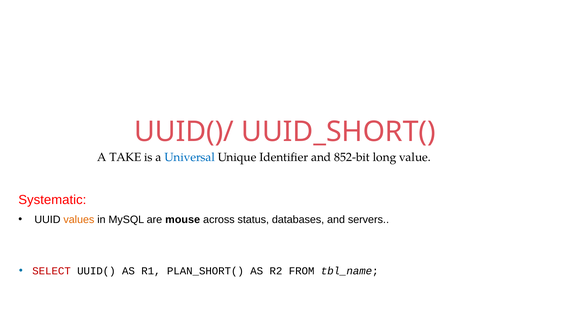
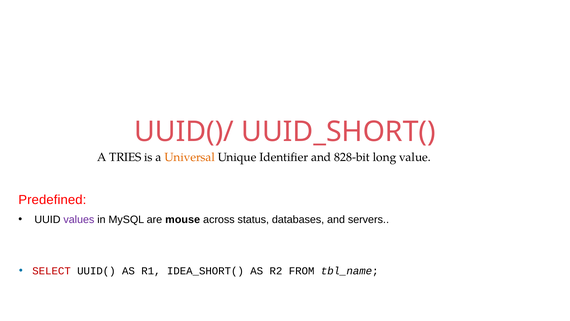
TAKE: TAKE -> TRIES
Universal colour: blue -> orange
852-bit: 852-bit -> 828-bit
Systematic: Systematic -> Predefined
values colour: orange -> purple
PLAN_SHORT(: PLAN_SHORT( -> IDEA_SHORT(
